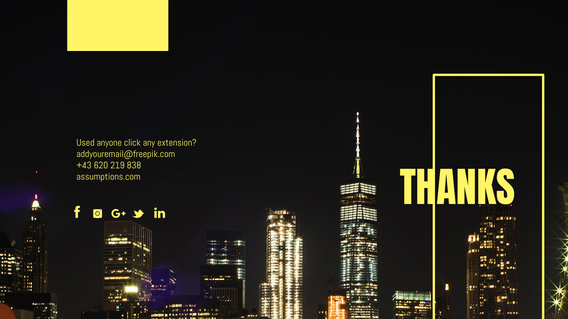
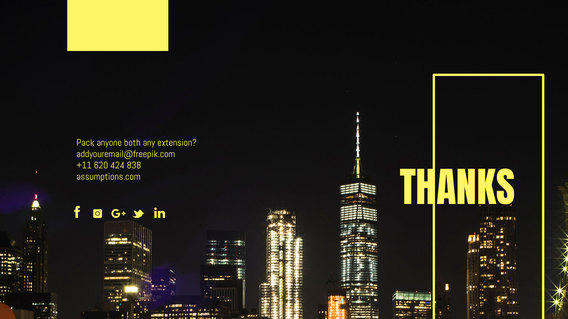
Used: Used -> Pack
click: click -> both
+43: +43 -> +11
219: 219 -> 424
